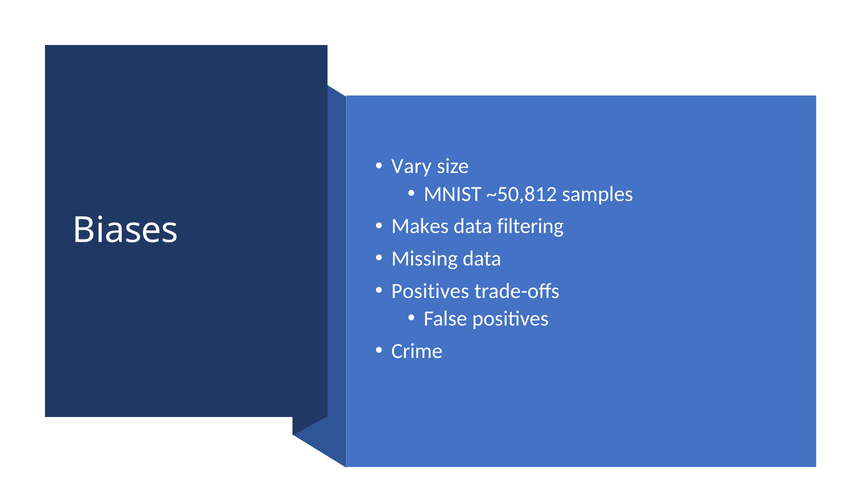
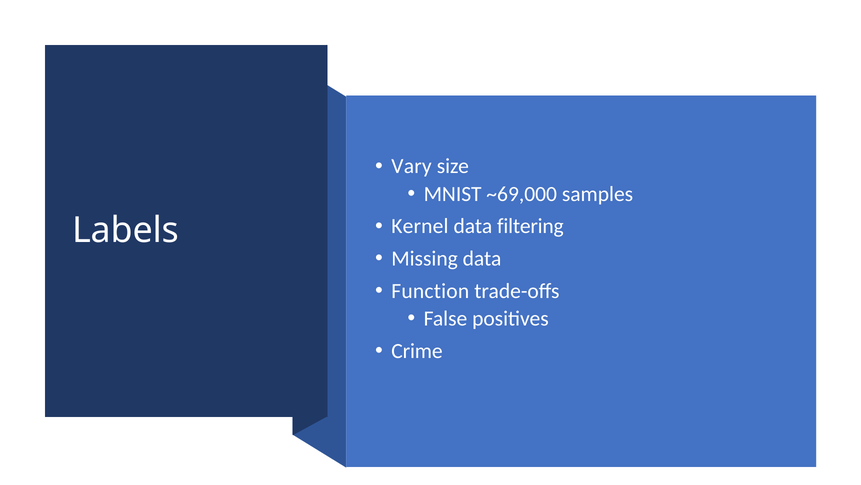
~50,812: ~50,812 -> ~69,000
Makes: Makes -> Kernel
Biases: Biases -> Labels
Positives at (430, 290): Positives -> Function
